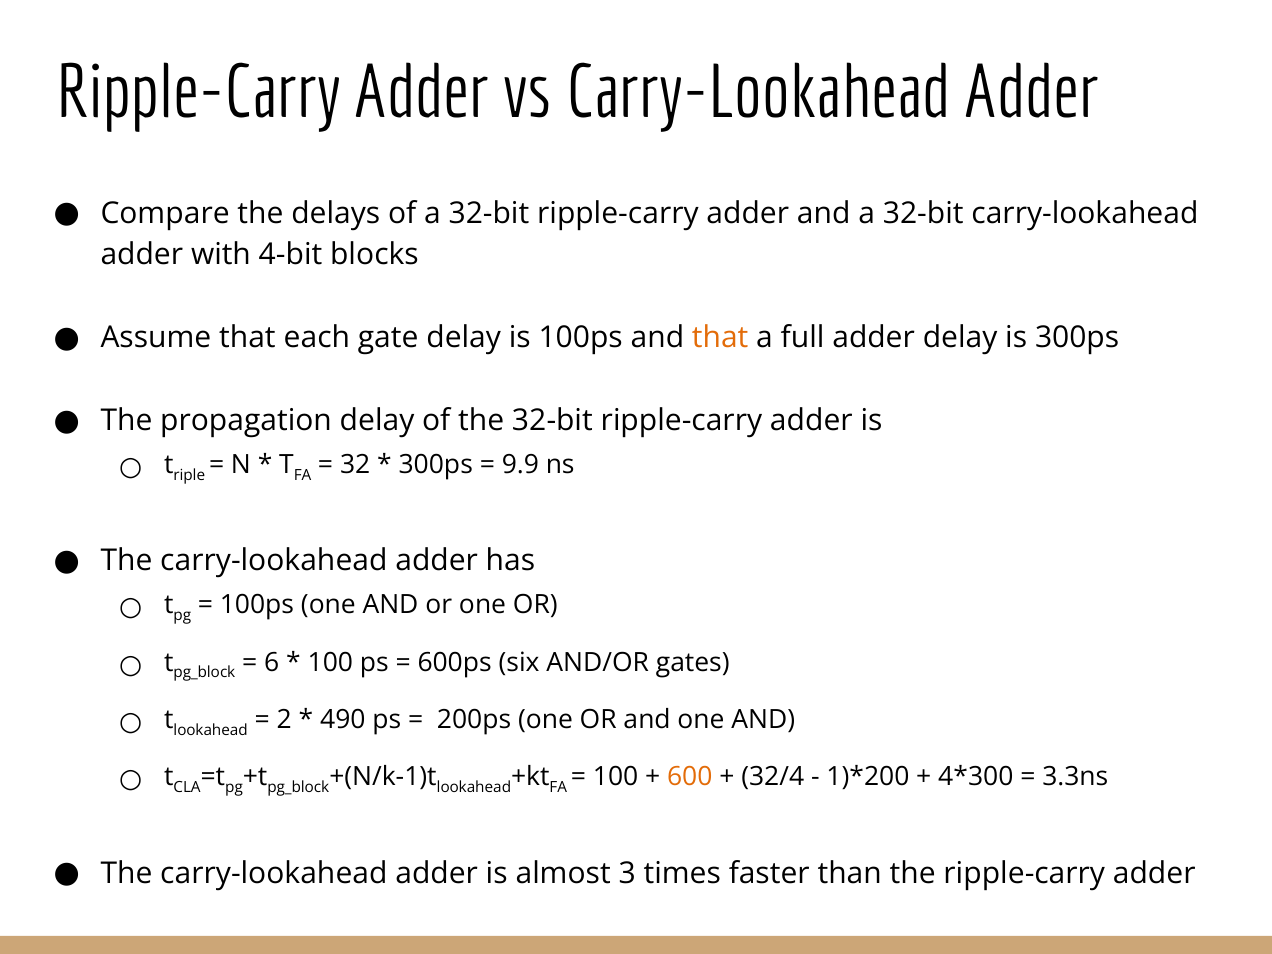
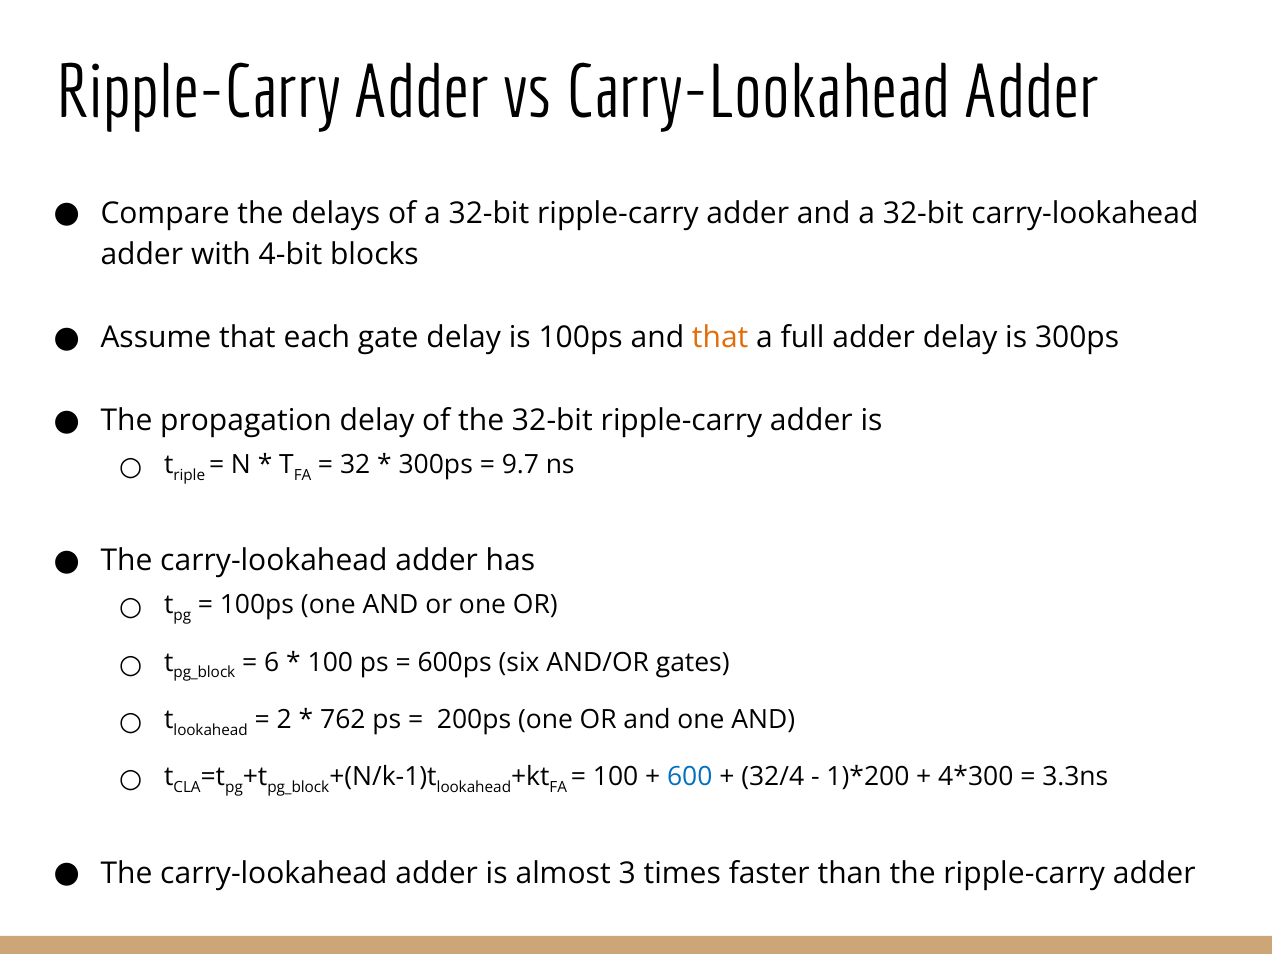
9.9: 9.9 -> 9.7
490: 490 -> 762
600 colour: orange -> blue
